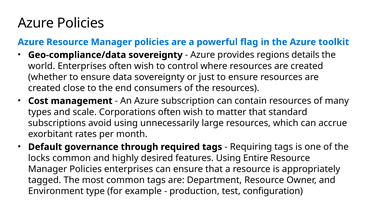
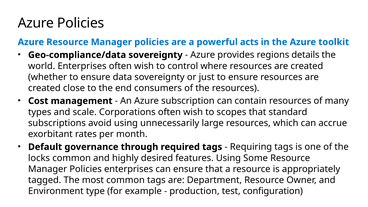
flag: flag -> acts
matter: matter -> scopes
Entire: Entire -> Some
